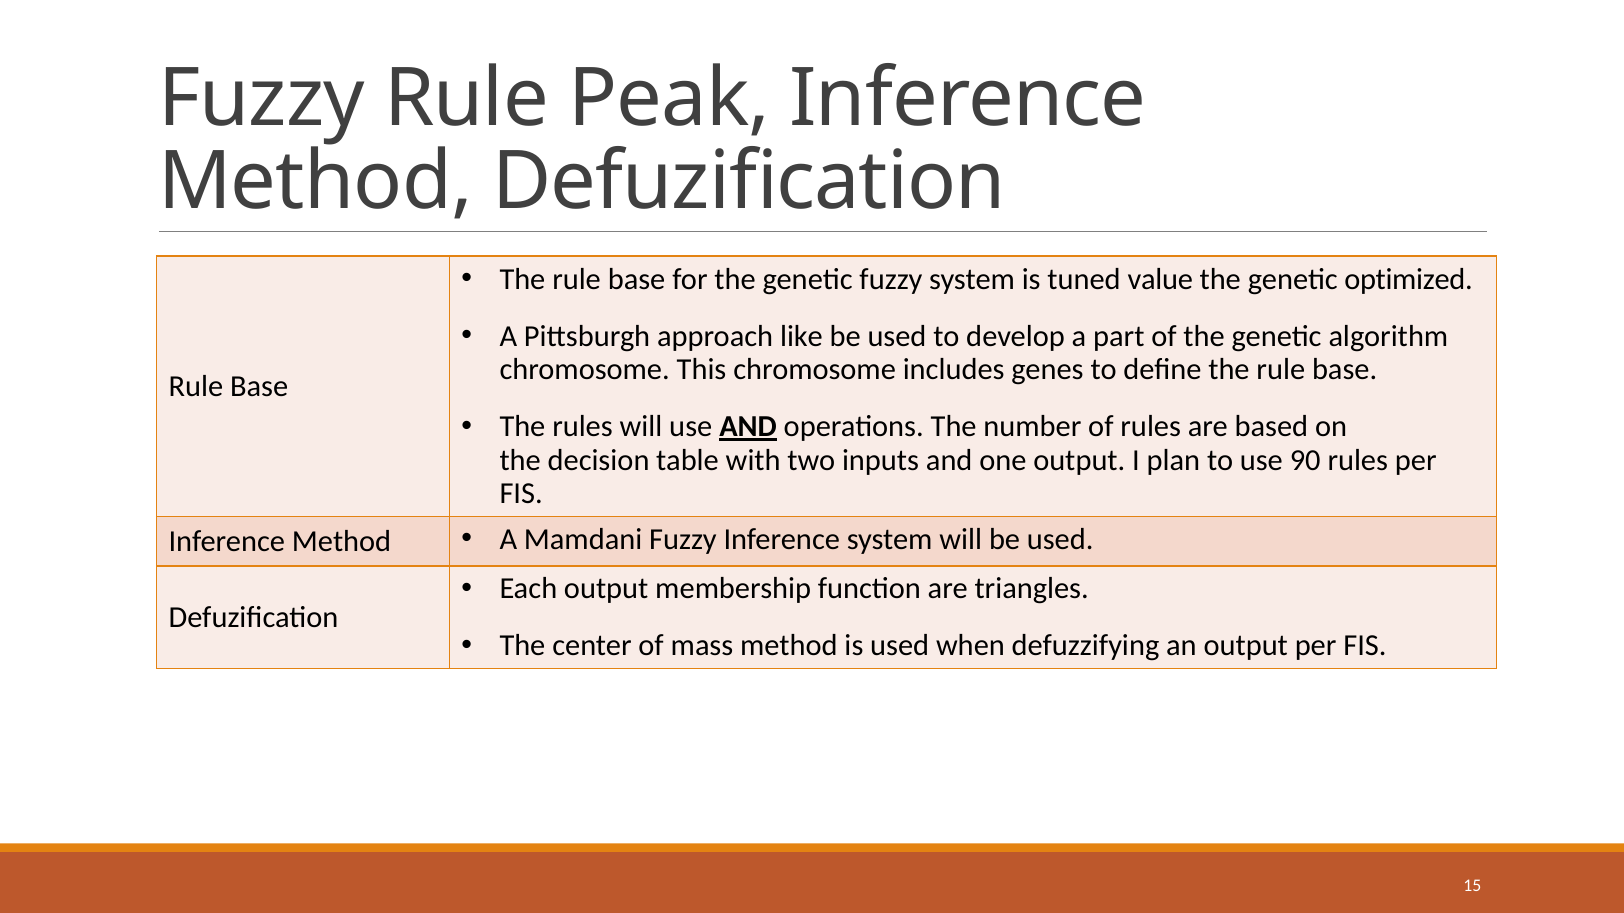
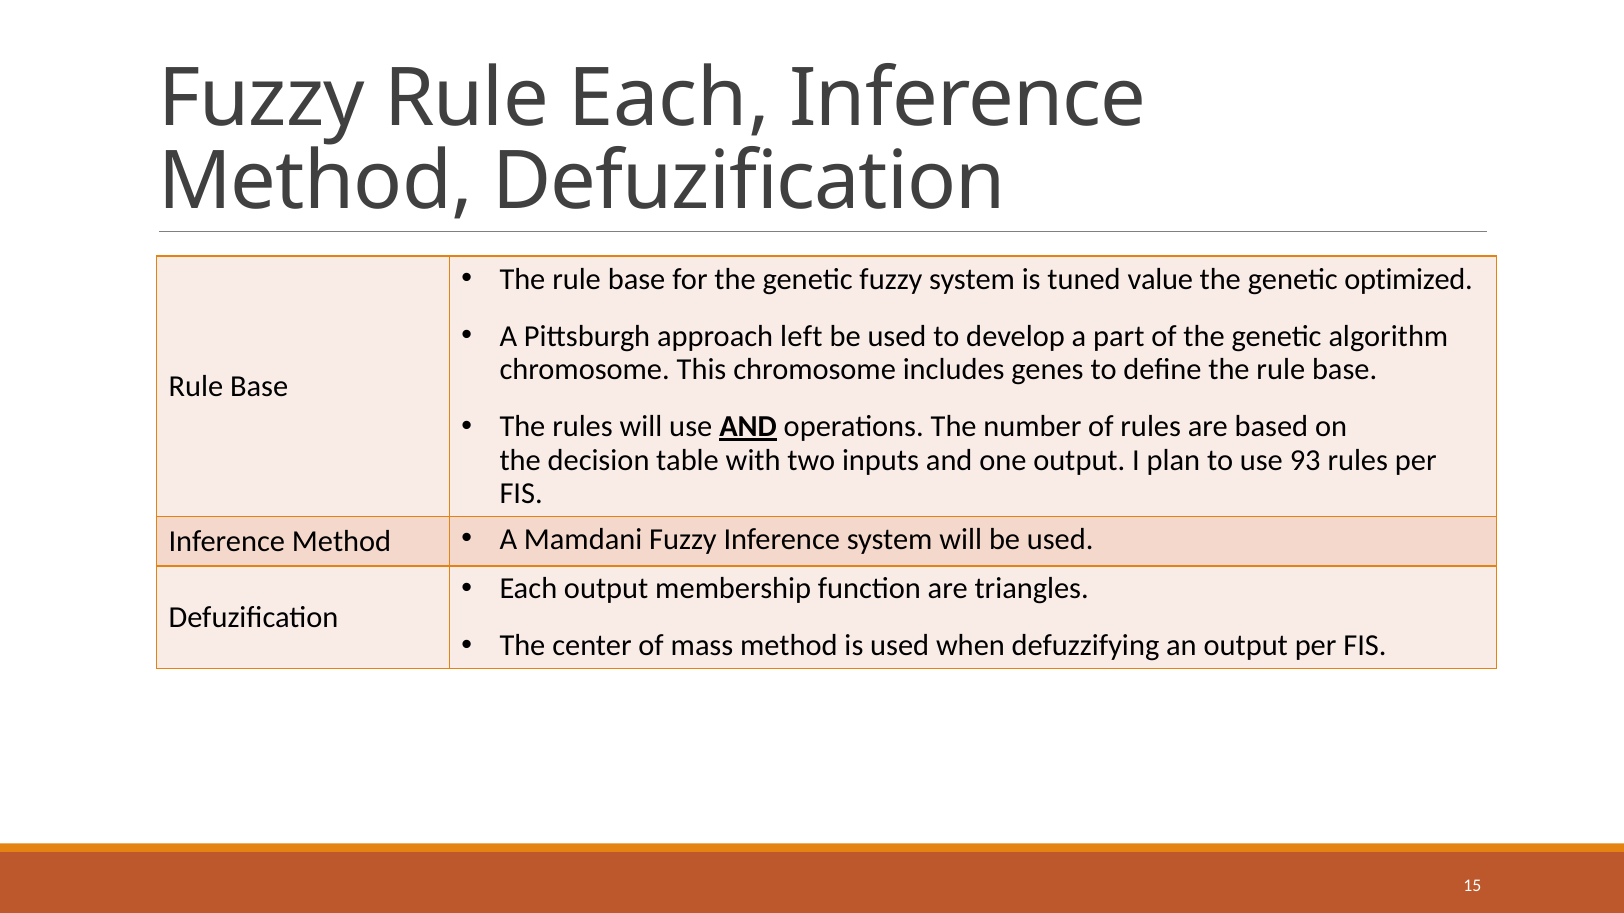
Rule Peak: Peak -> Each
like: like -> left
90: 90 -> 93
